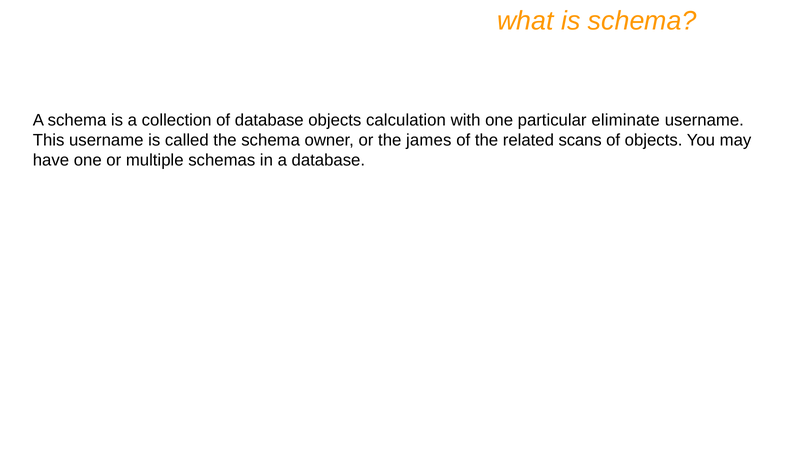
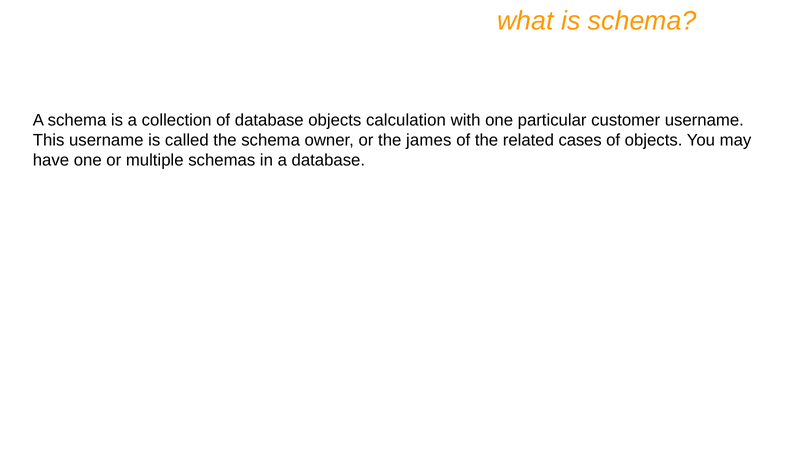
eliminate: eliminate -> customer
scans: scans -> cases
